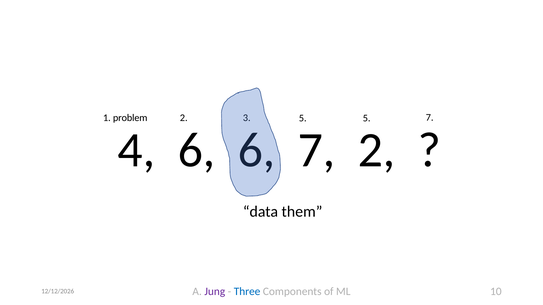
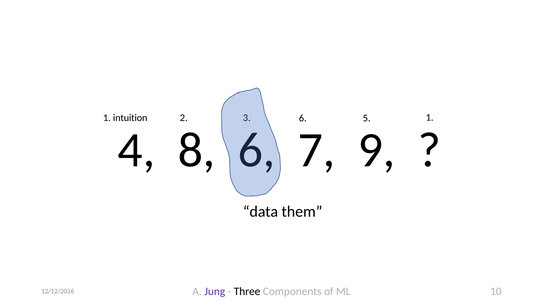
problem: problem -> intuition
5 at (303, 118): 5 -> 6
5 7: 7 -> 1
4 6: 6 -> 8
7 2: 2 -> 9
Three colour: blue -> black
